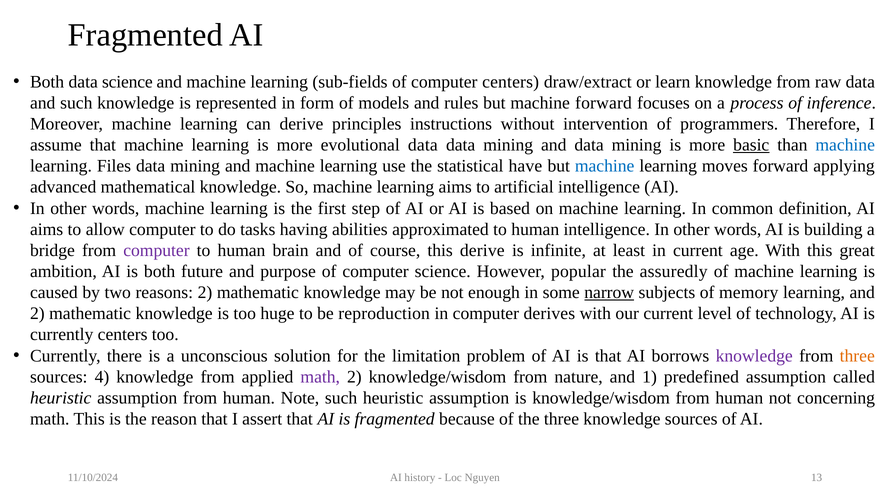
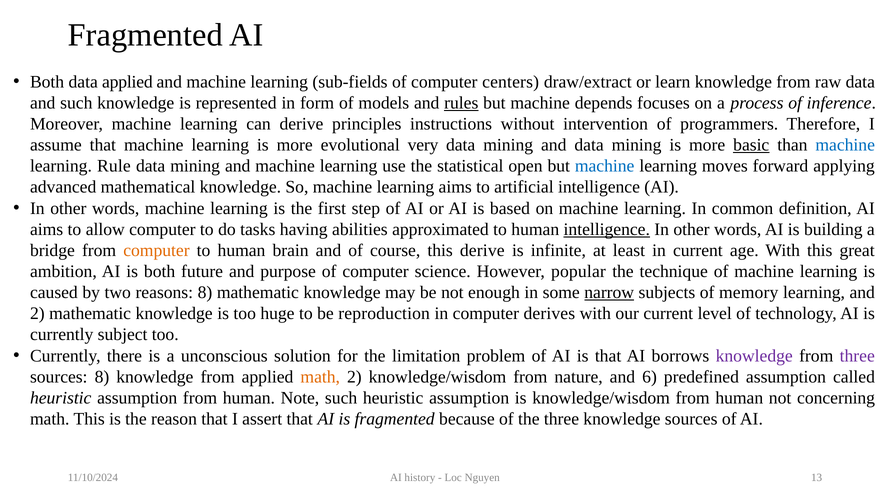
data science: science -> applied
rules underline: none -> present
machine forward: forward -> depends
evolutional data: data -> very
Files: Files -> Rule
have: have -> open
intelligence at (607, 230) underline: none -> present
computer at (156, 251) colour: purple -> orange
assuredly: assuredly -> technique
reasons 2: 2 -> 8
currently centers: centers -> subject
three at (857, 356) colour: orange -> purple
sources 4: 4 -> 8
math at (320, 377) colour: purple -> orange
1: 1 -> 6
